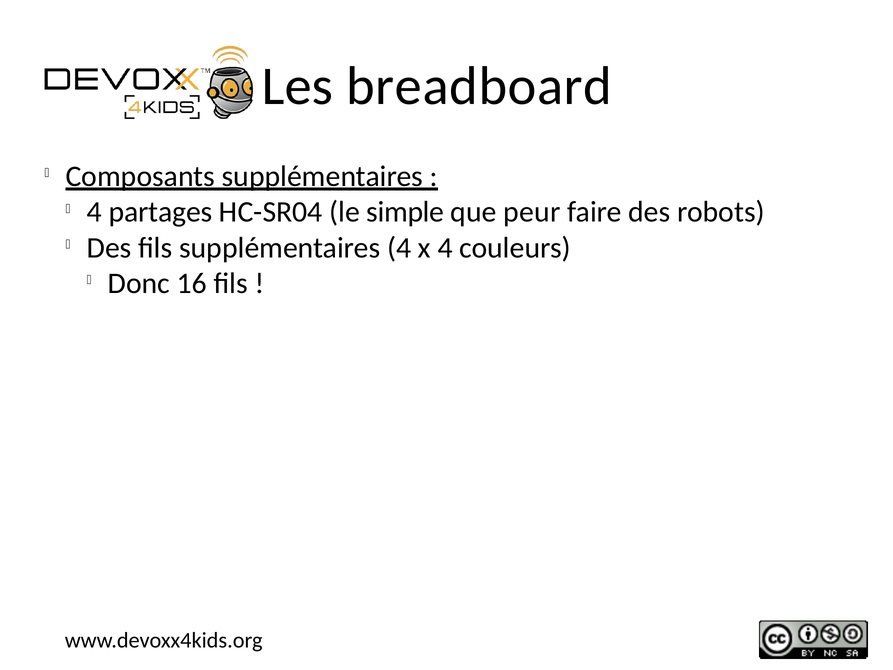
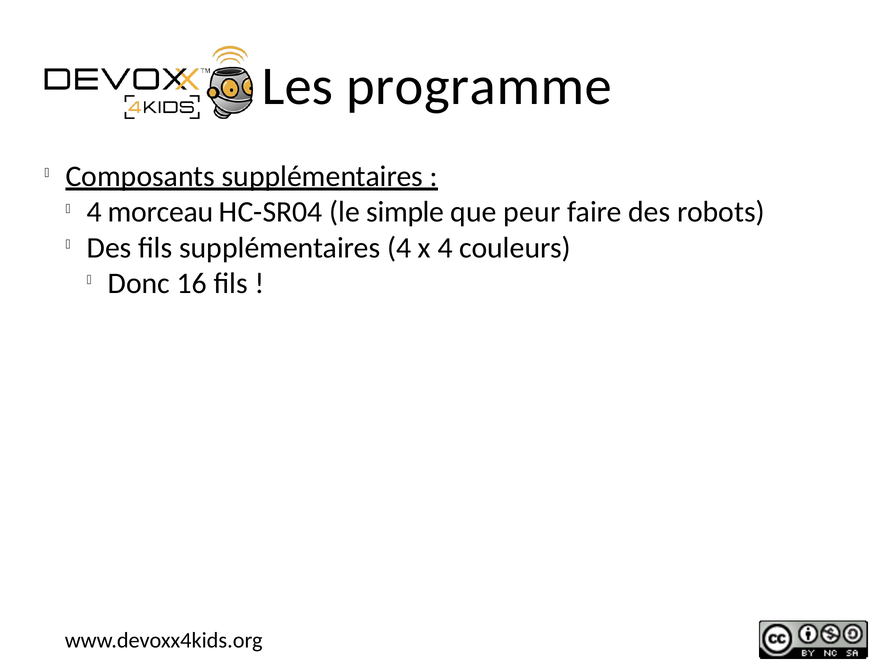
breadboard: breadboard -> programme
partages: partages -> morceau
